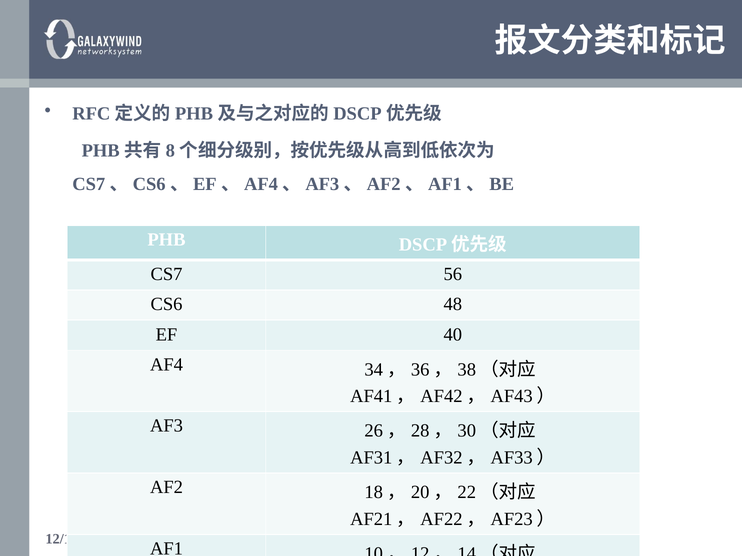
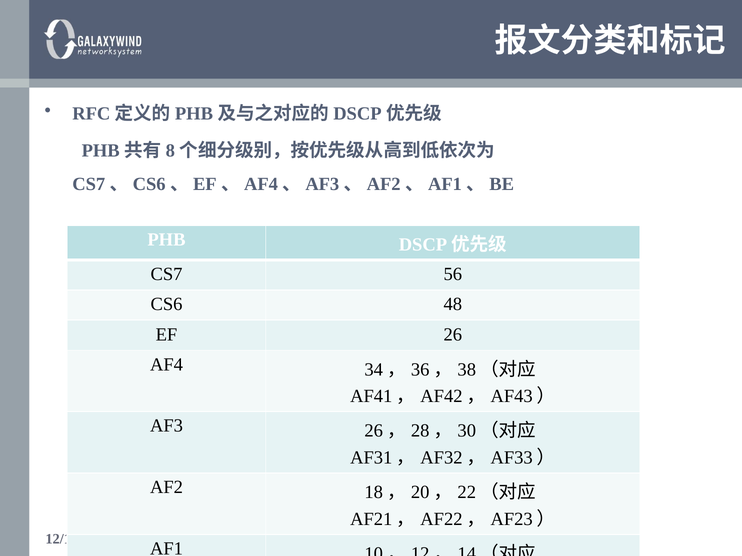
40: 40 -> 26
